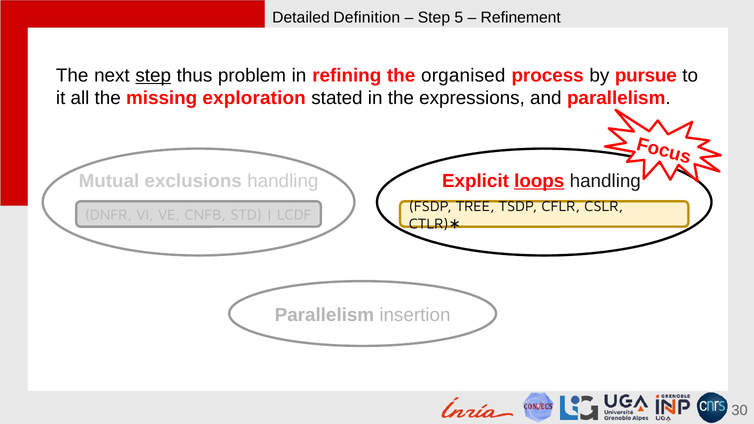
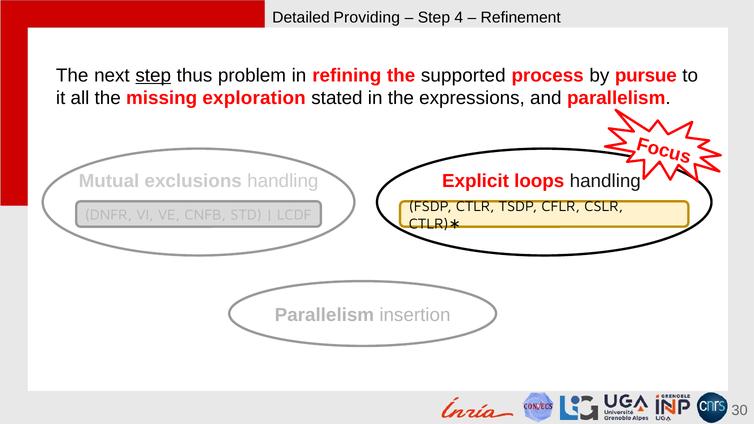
Definition: Definition -> Providing
5: 5 -> 4
organised: organised -> supported
loops underline: present -> none
TREE: TREE -> CTLR
